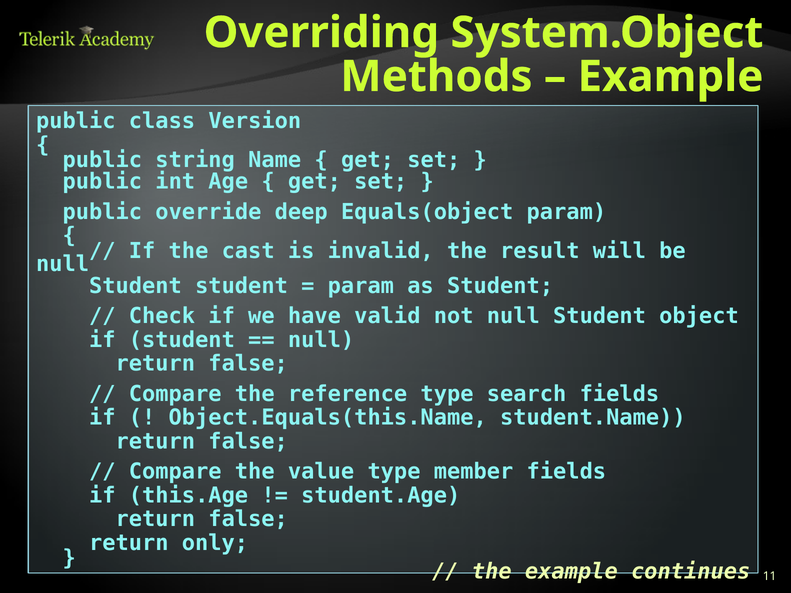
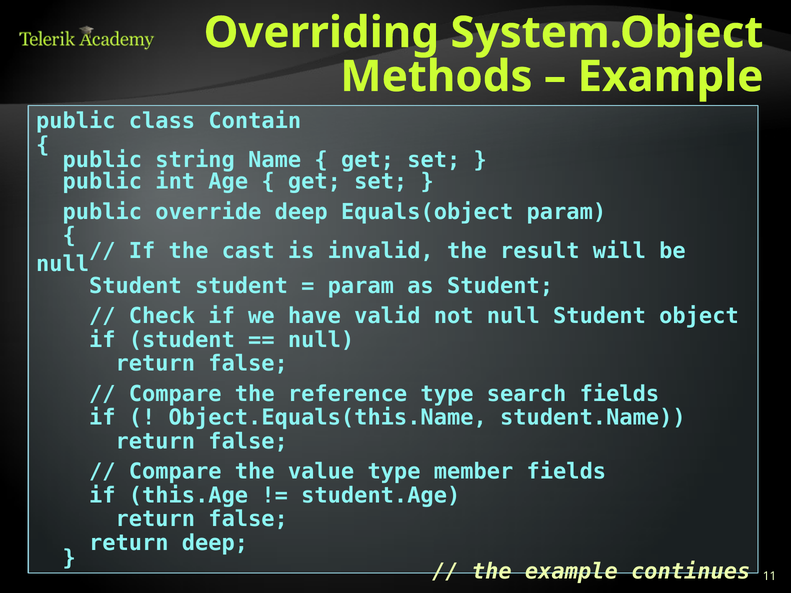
Version: Version -> Contain
return only: only -> deep
